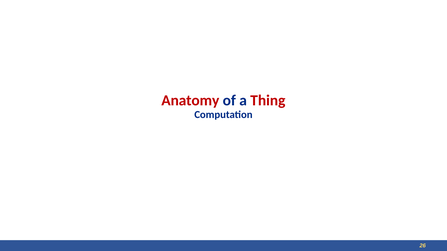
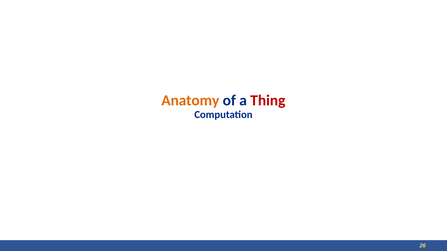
Anatomy colour: red -> orange
